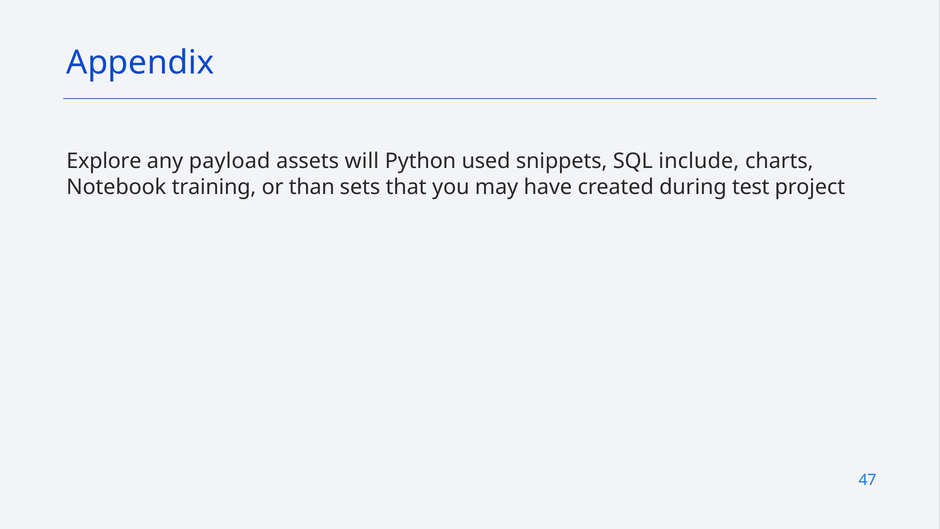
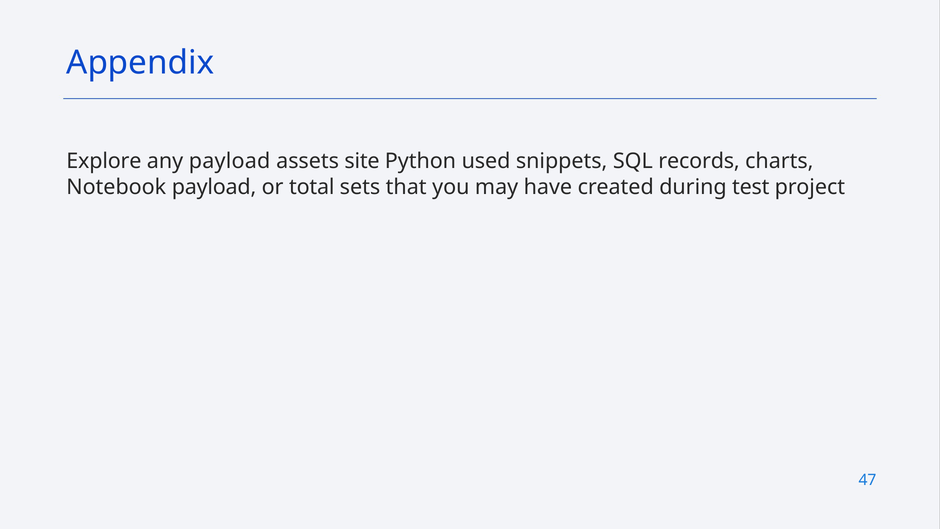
will: will -> site
include: include -> records
Notebook training: training -> payload
than: than -> total
